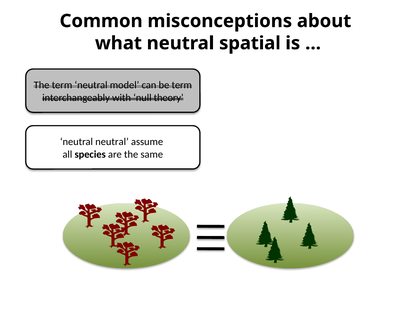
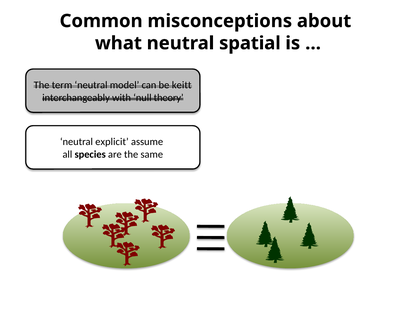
be term: term -> keitt
neutral neutral: neutral -> explicit
